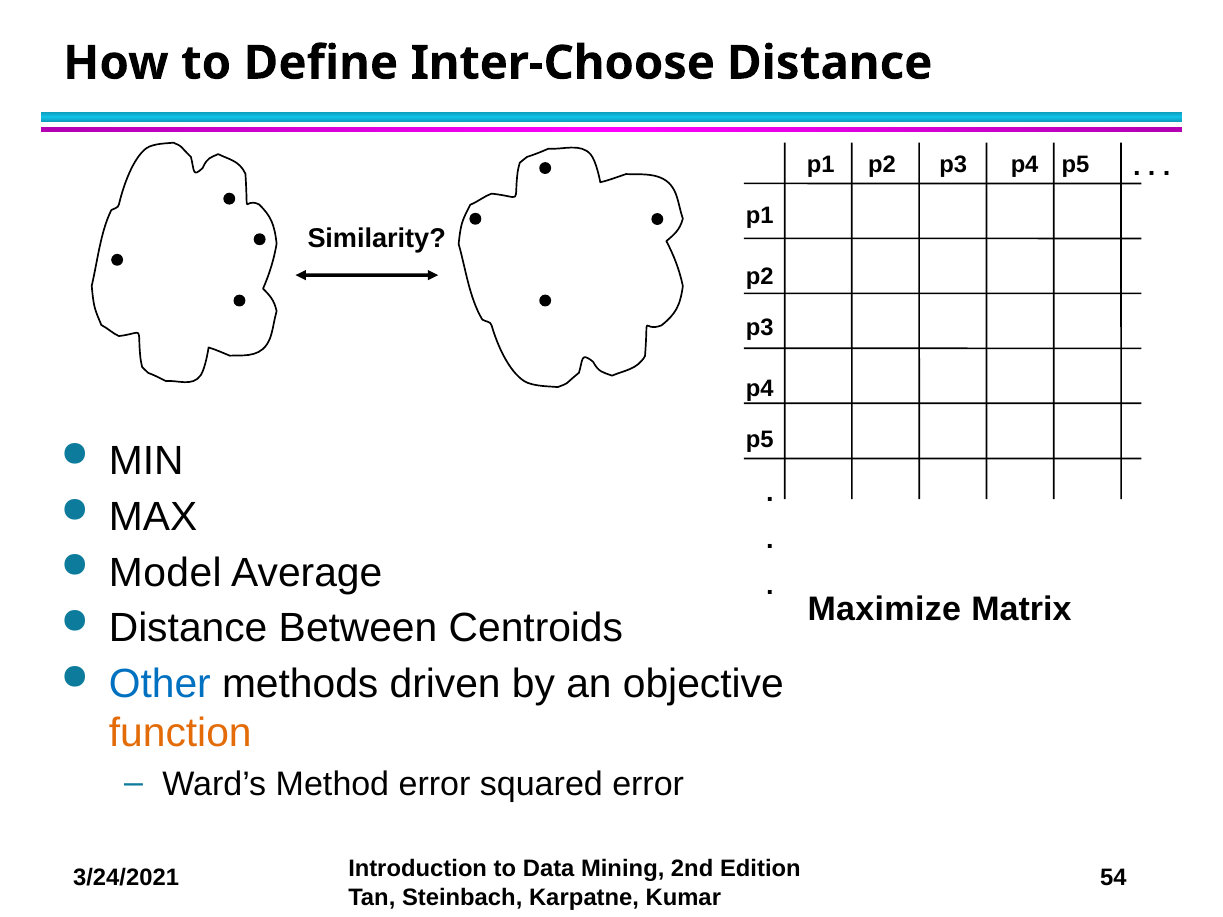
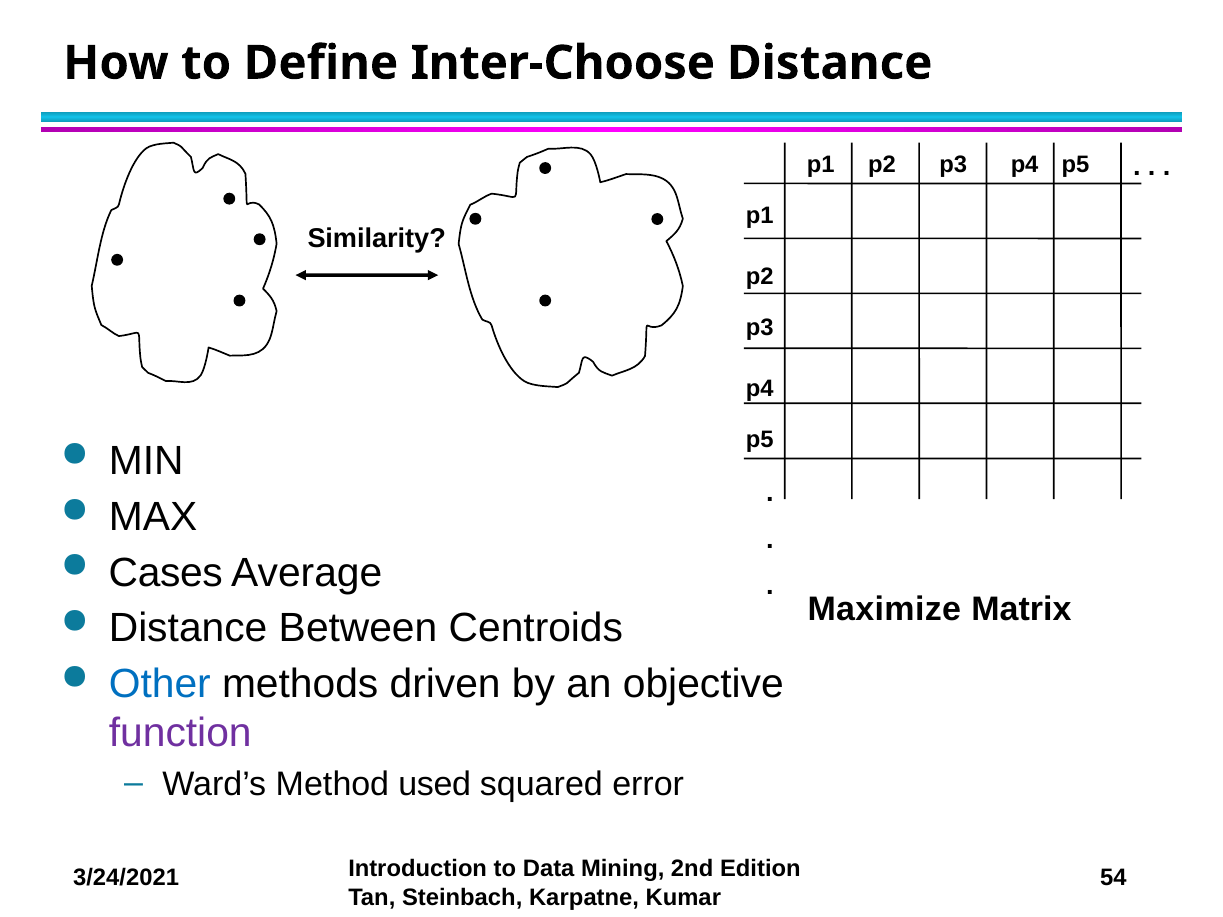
Model: Model -> Cases
function colour: orange -> purple
Method error: error -> used
